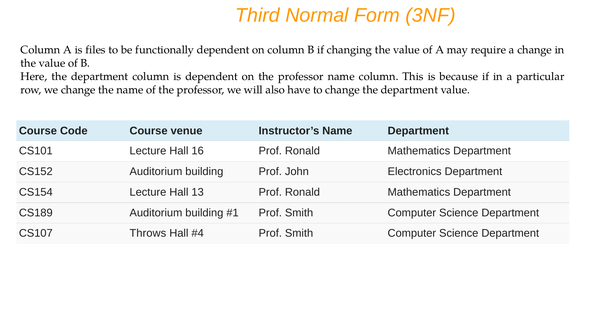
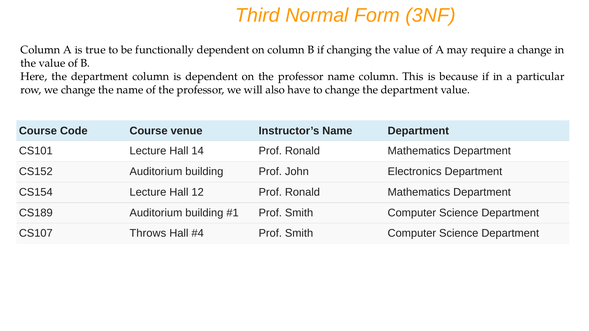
files: files -> true
16: 16 -> 14
13: 13 -> 12
